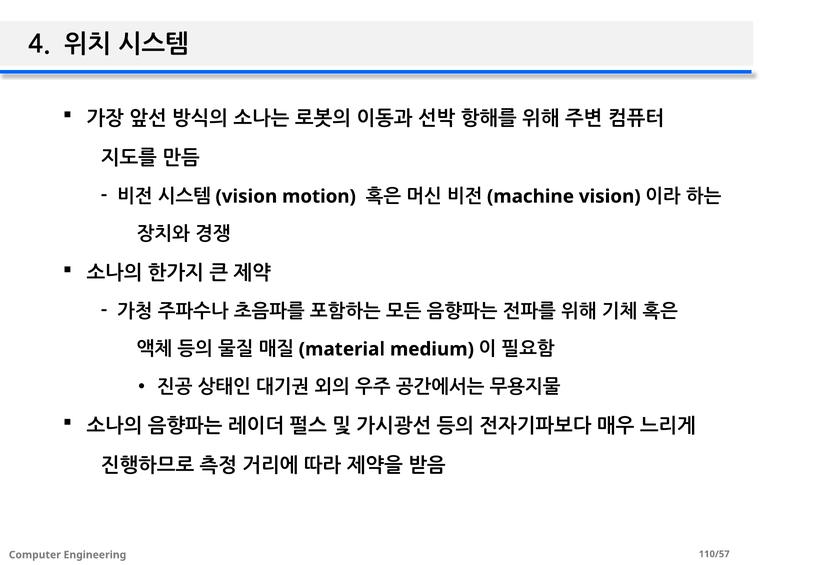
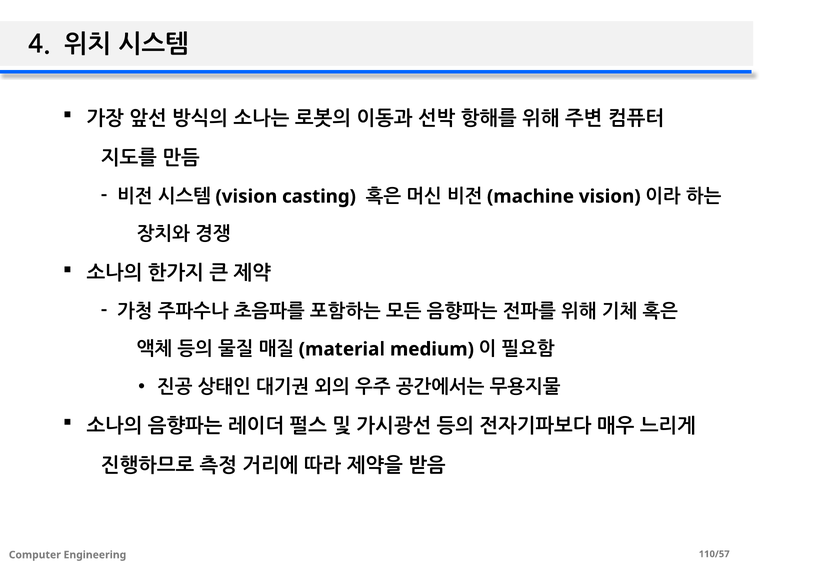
motion: motion -> casting
